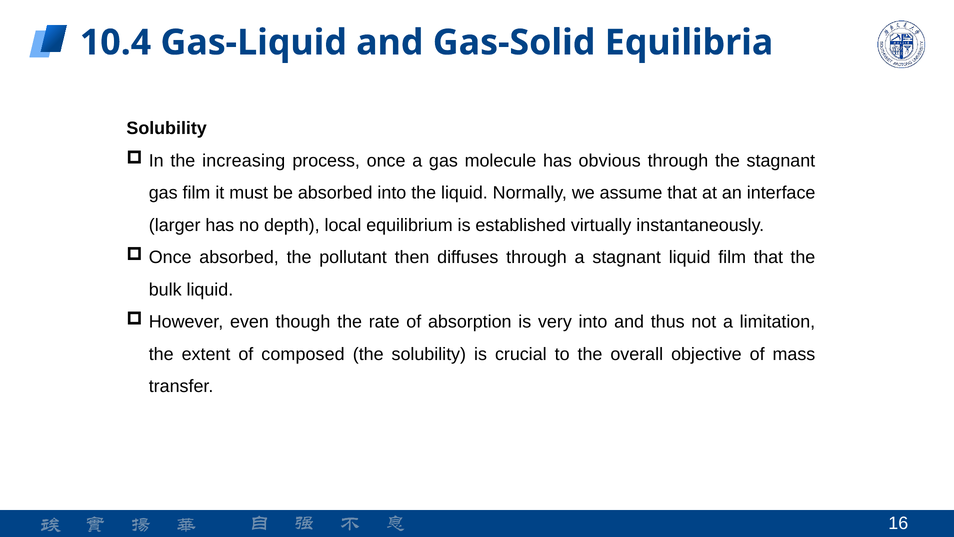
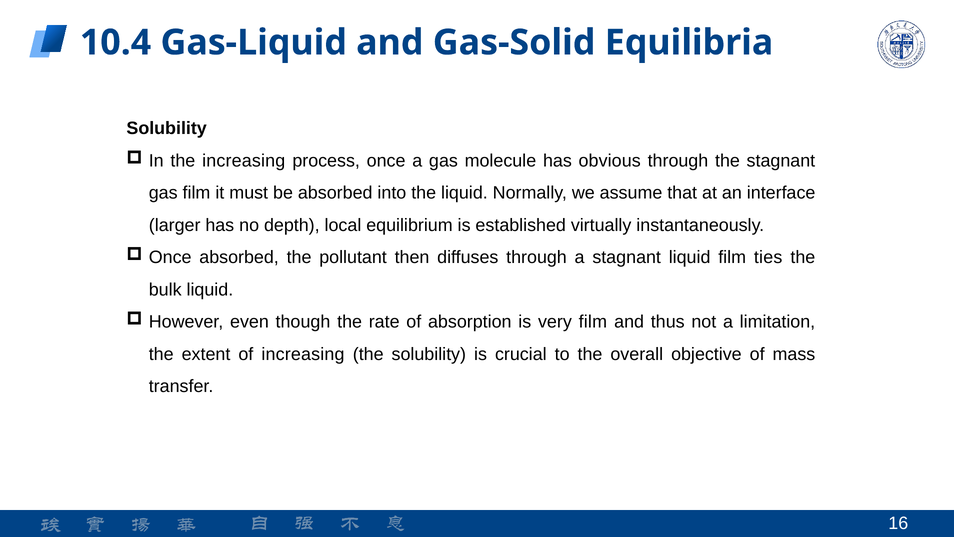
film that: that -> ties
very into: into -> film
of composed: composed -> increasing
